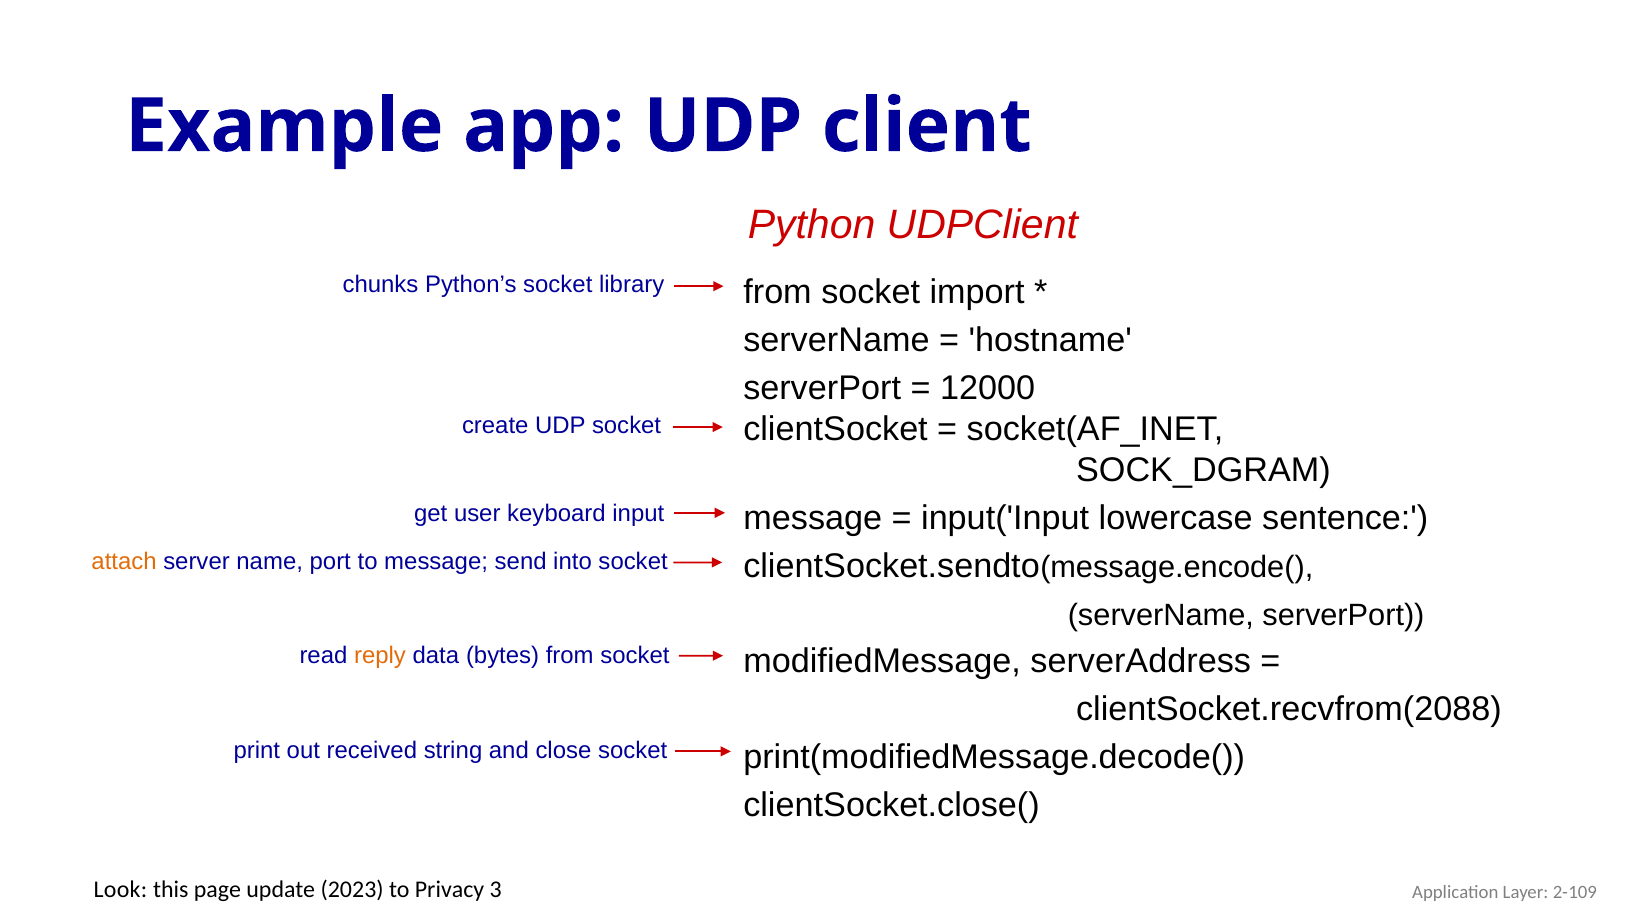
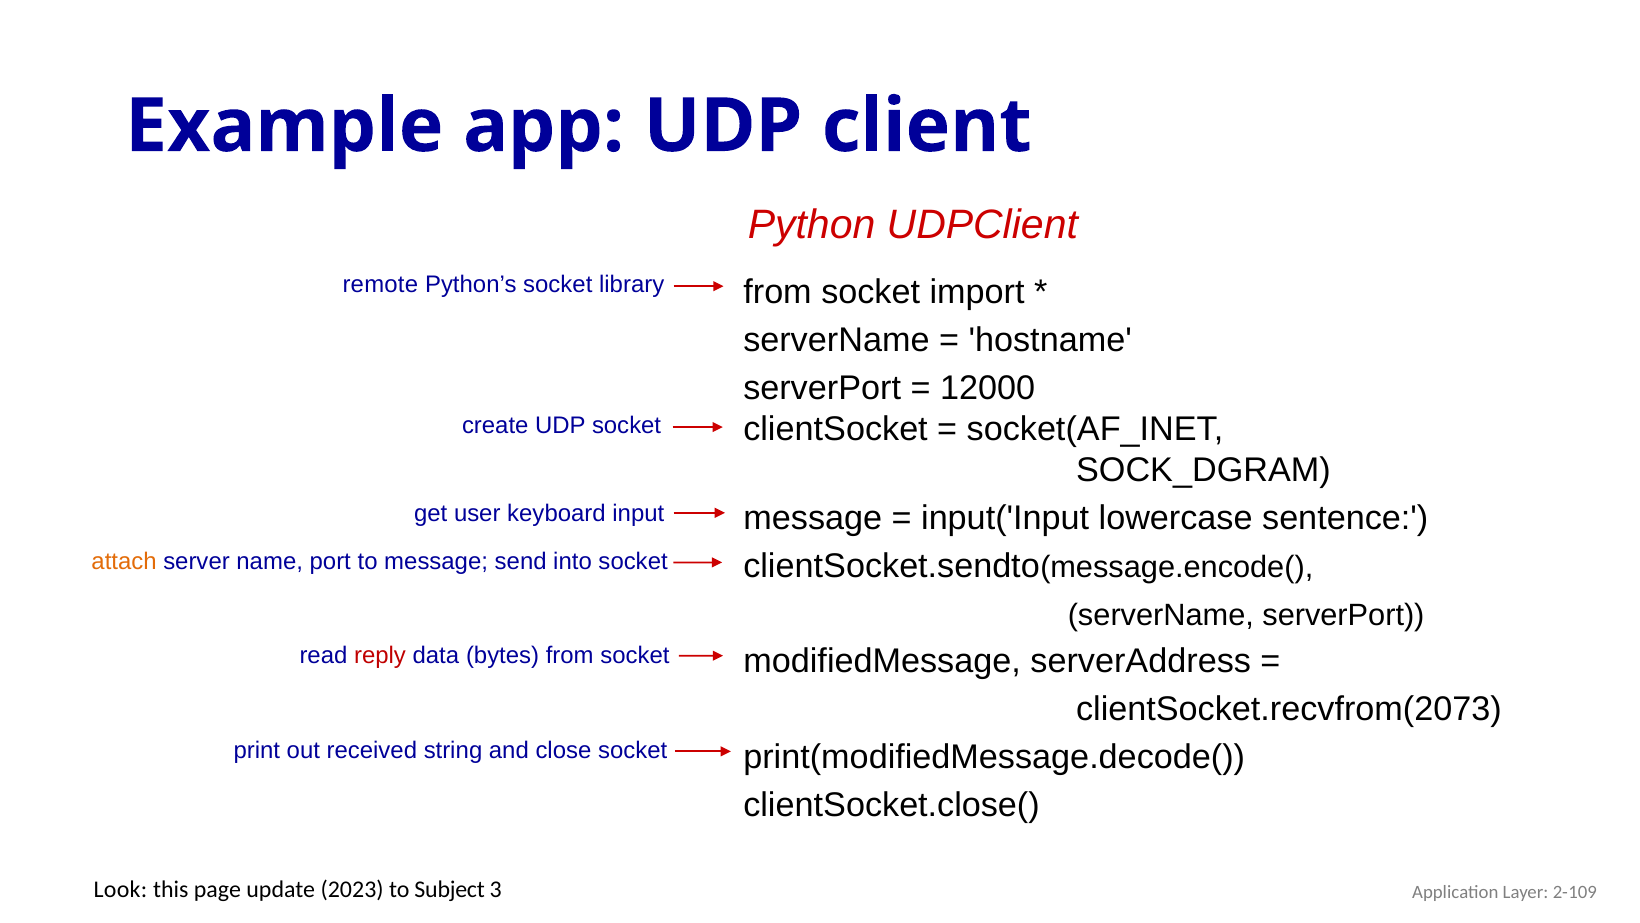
chunks: chunks -> remote
reply colour: orange -> red
clientSocket.recvfrom(2088: clientSocket.recvfrom(2088 -> clientSocket.recvfrom(2073
Privacy: Privacy -> Subject
